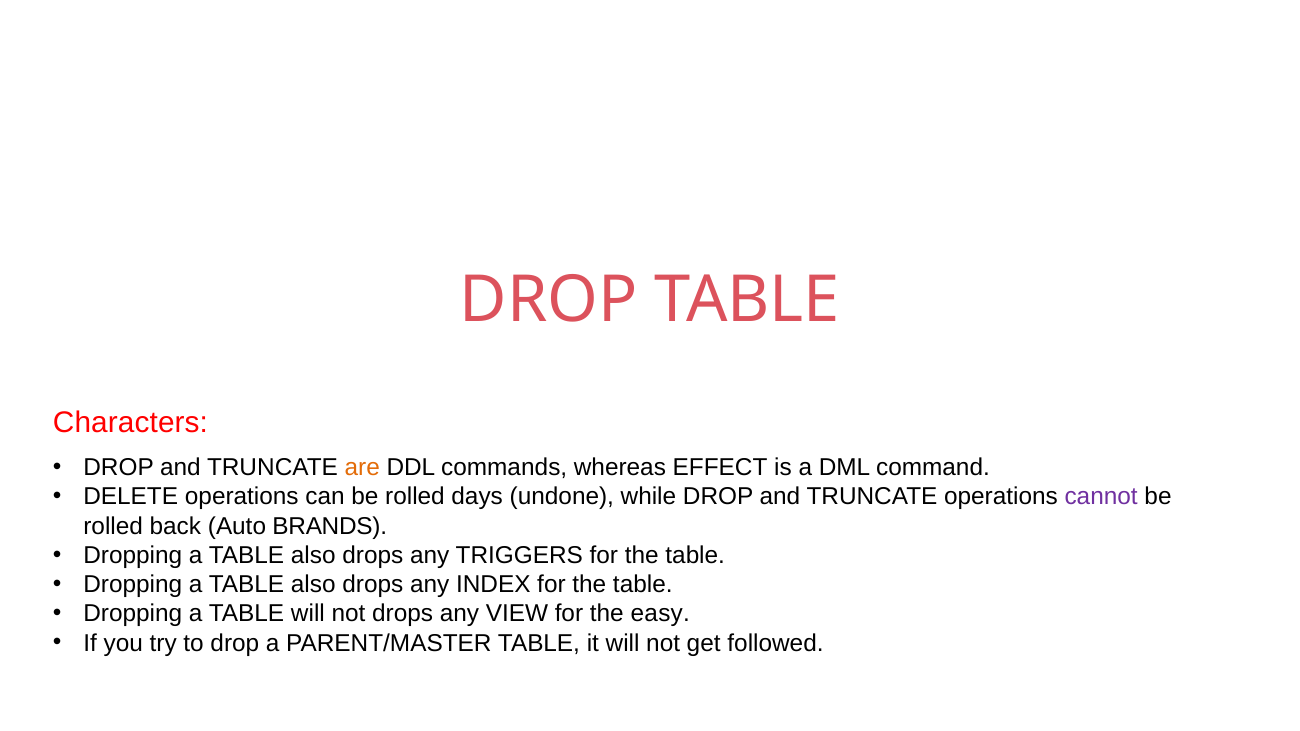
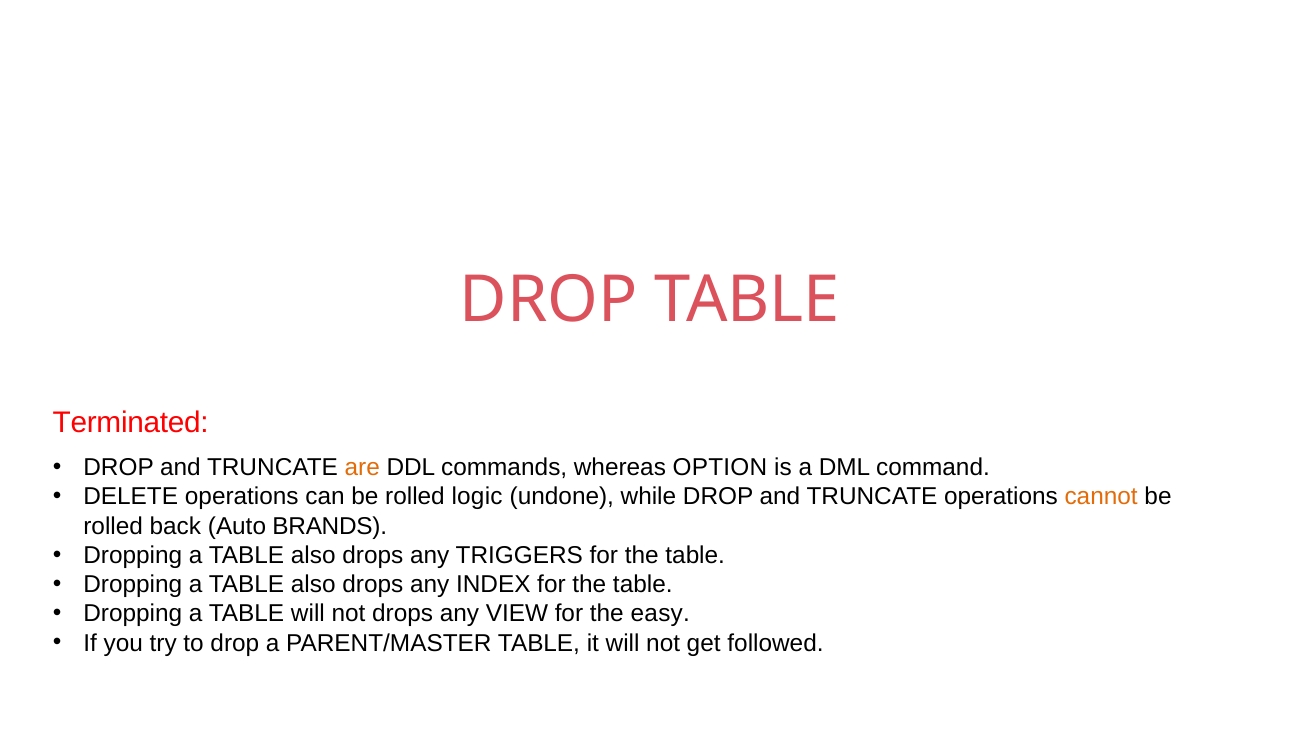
Characters: Characters -> Terminated
EFFECT: EFFECT -> OPTION
days: days -> logic
cannot colour: purple -> orange
